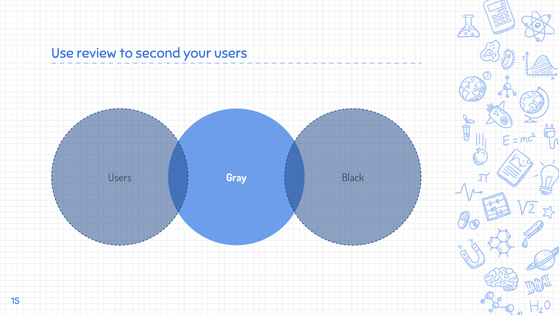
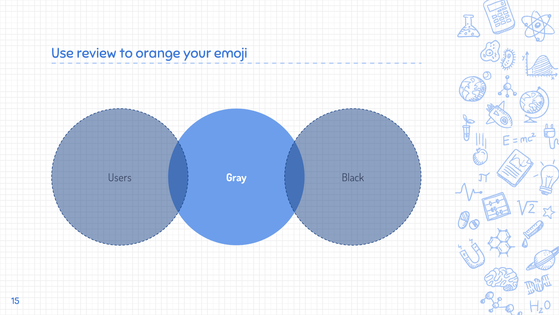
second: second -> orange
your users: users -> emoji
